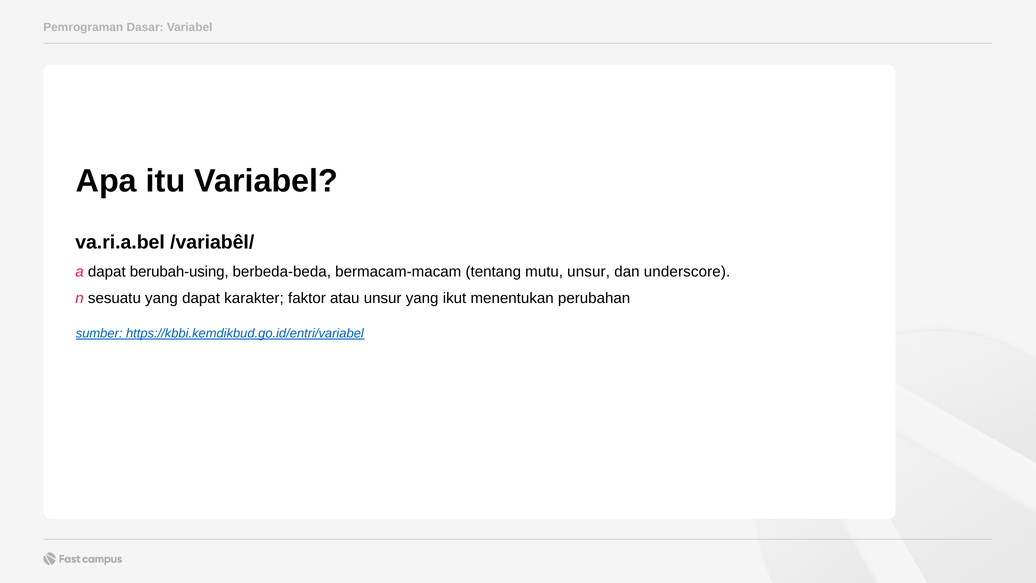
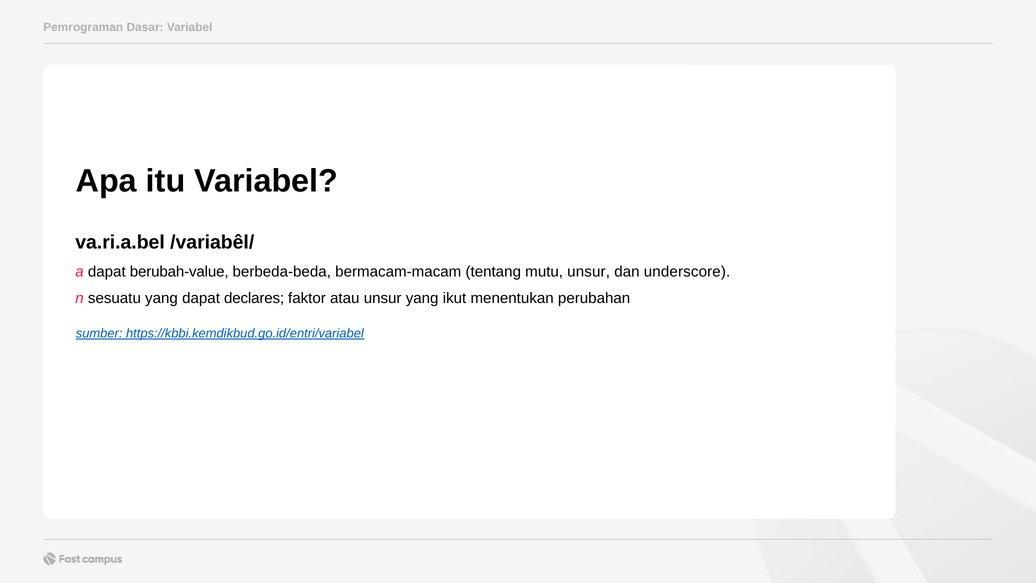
berubah-using: berubah-using -> berubah-value
karakter: karakter -> declares
